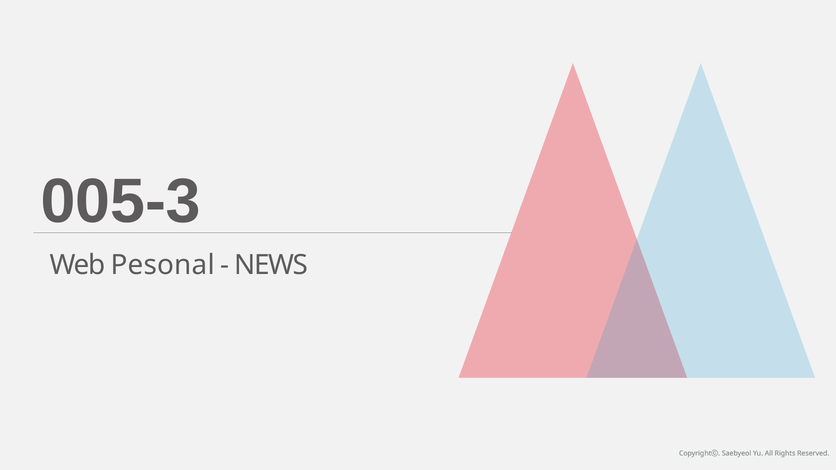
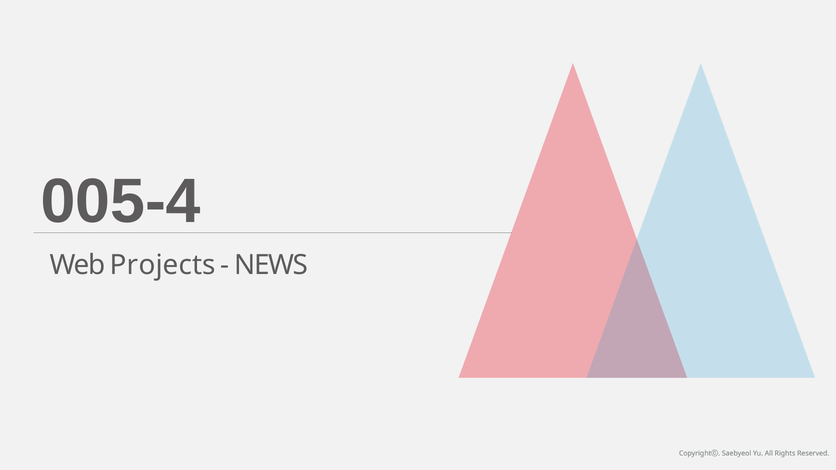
005-3: 005-3 -> 005-4
Pesonal: Pesonal -> Projects
